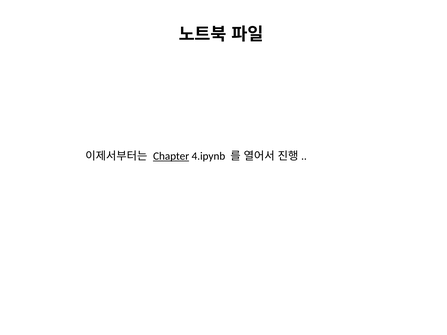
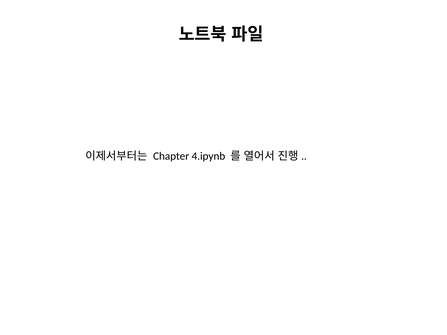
Chapter underline: present -> none
